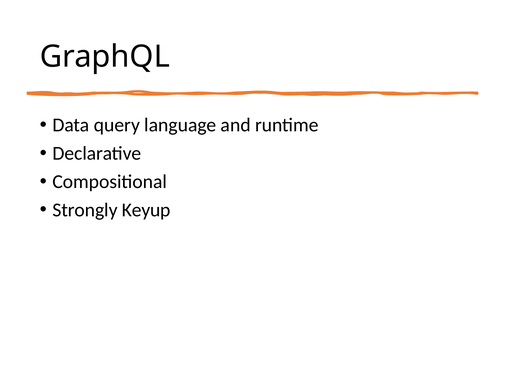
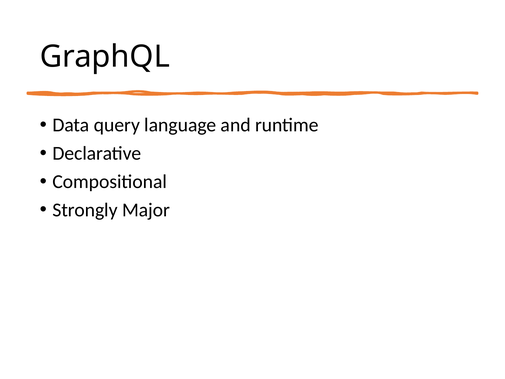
Keyup: Keyup -> Major
